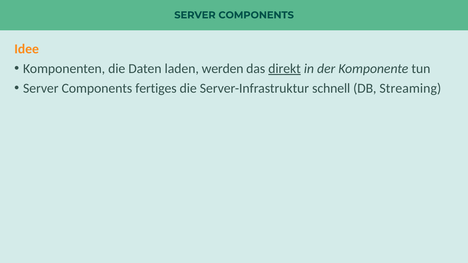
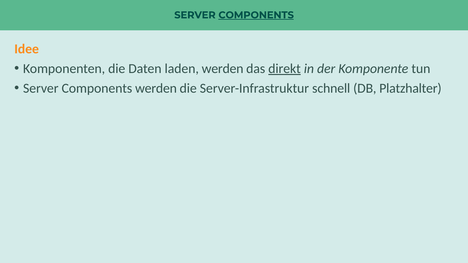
COMPONENTS at (256, 15) underline: none -> present
Components fertiges: fertiges -> werden
Streaming: Streaming -> Platzhalter
